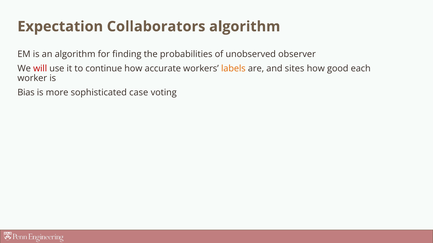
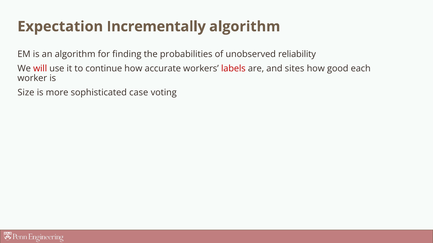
Collaborators: Collaborators -> Incrementally
observer: observer -> reliability
labels colour: orange -> red
Bias: Bias -> Size
